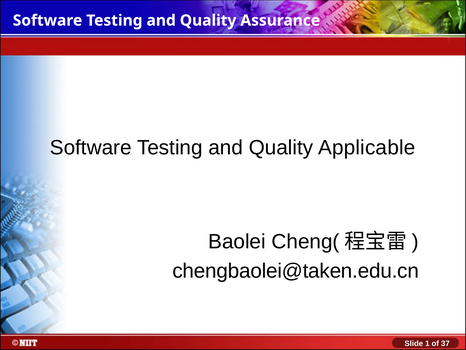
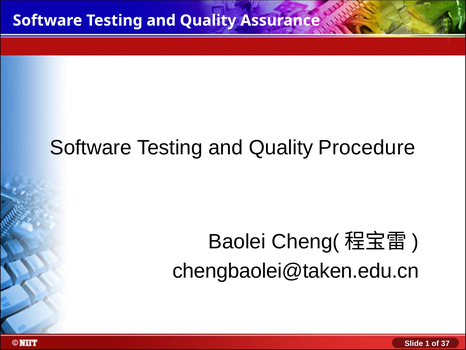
Applicable: Applicable -> Procedure
